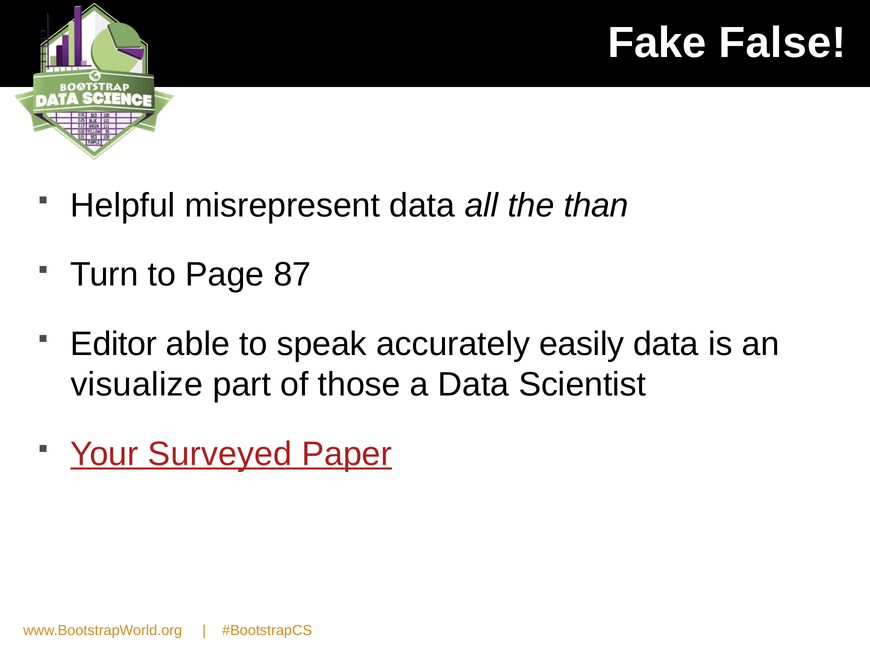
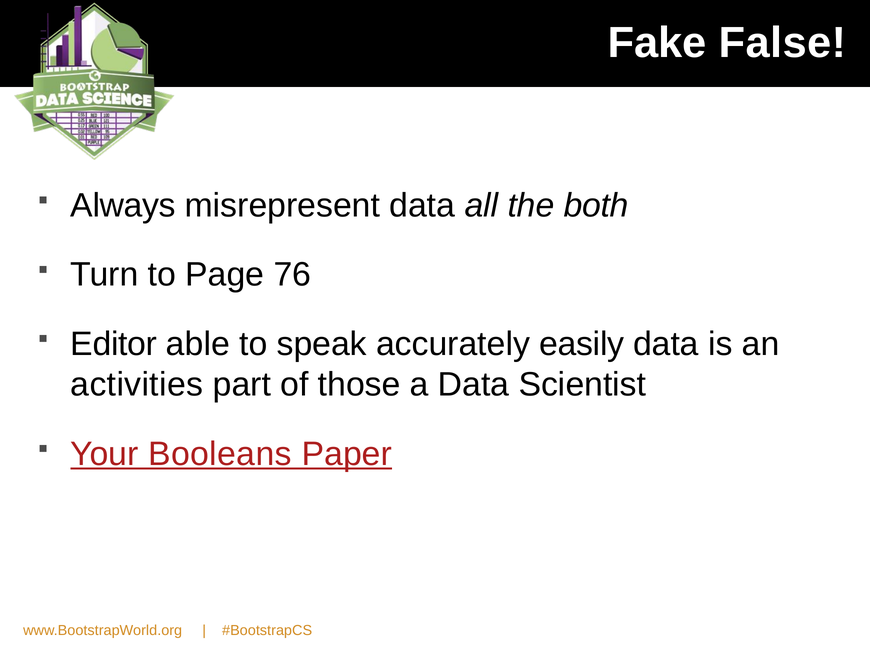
Helpful: Helpful -> Always
than: than -> both
87: 87 -> 76
visualize: visualize -> activities
Surveyed: Surveyed -> Booleans
